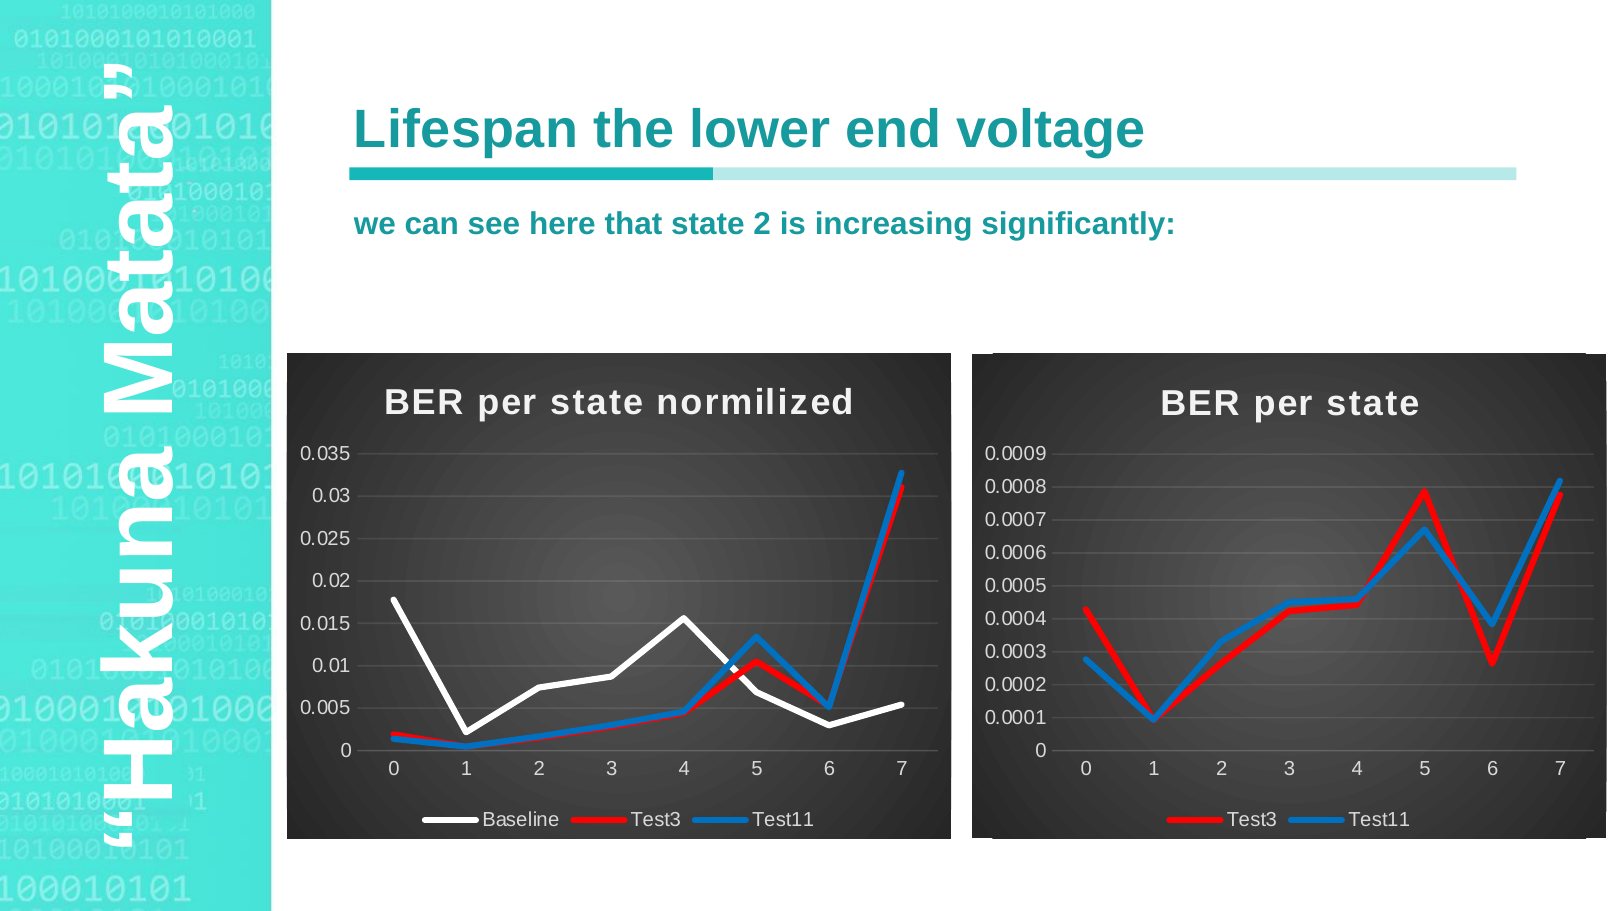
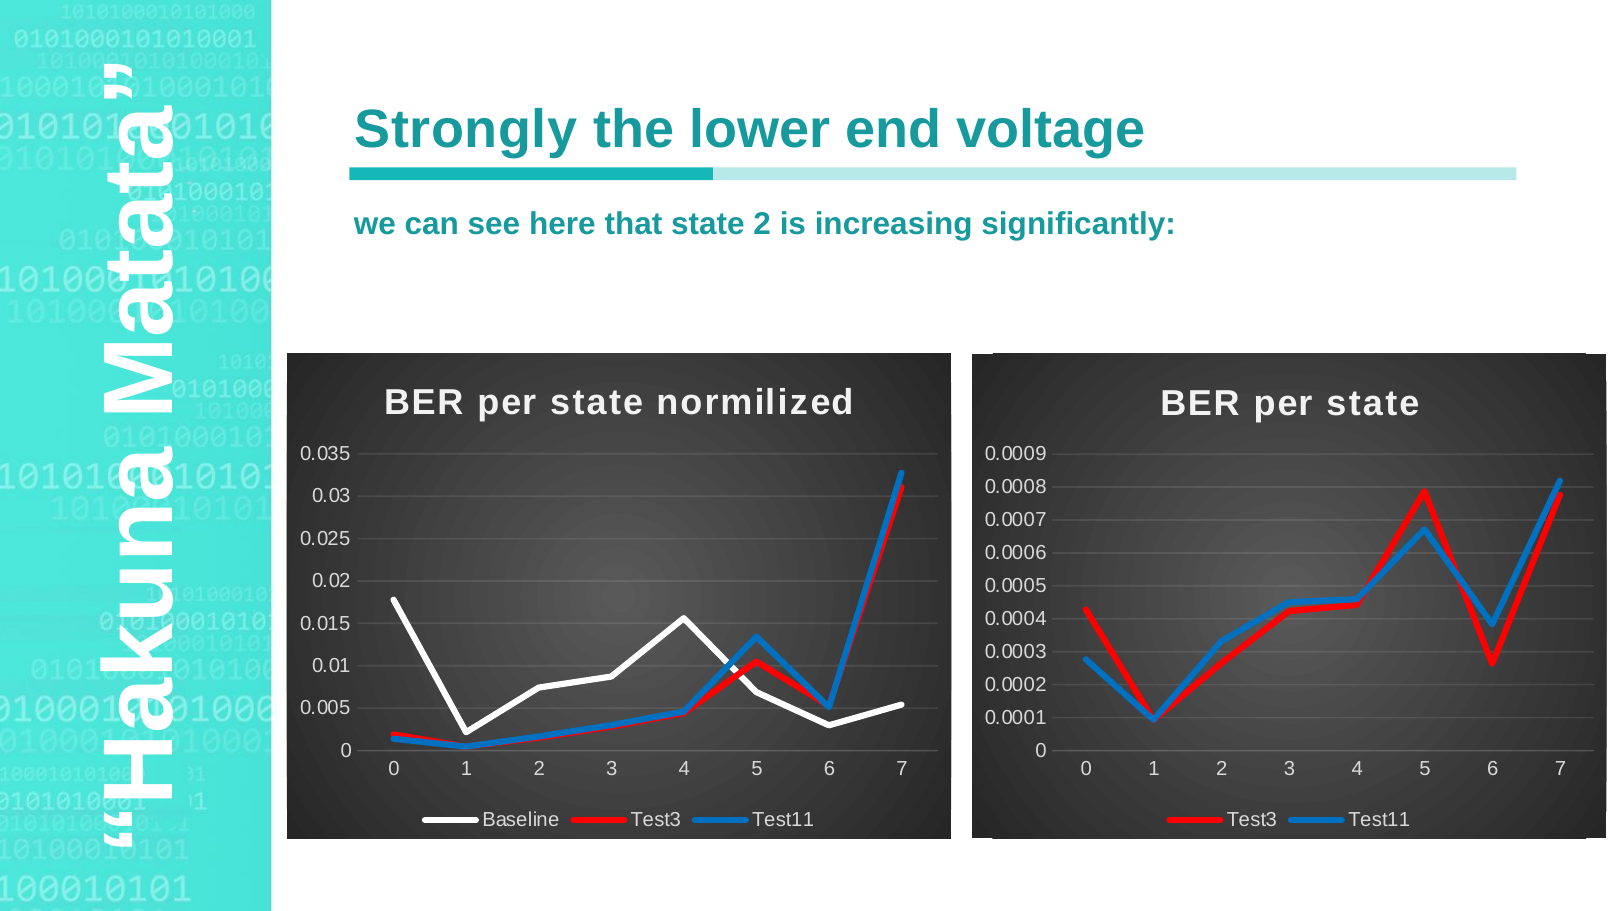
Lifespan: Lifespan -> Strongly
